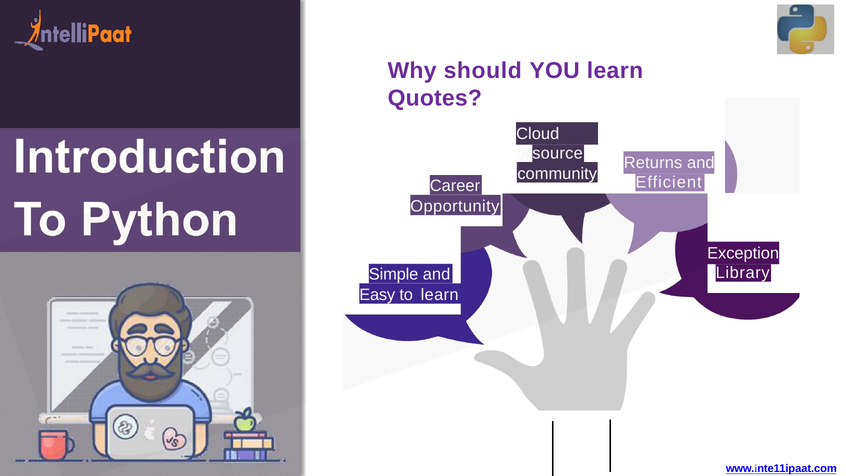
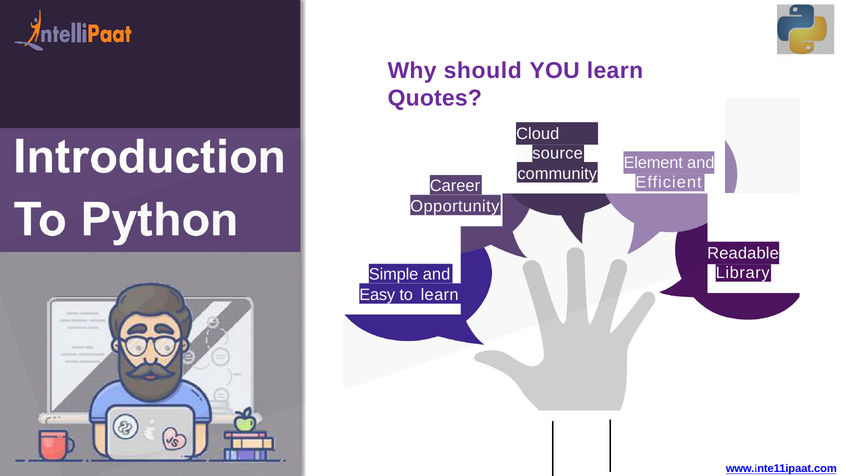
Returns: Returns -> Element
Exception: Exception -> Readable
